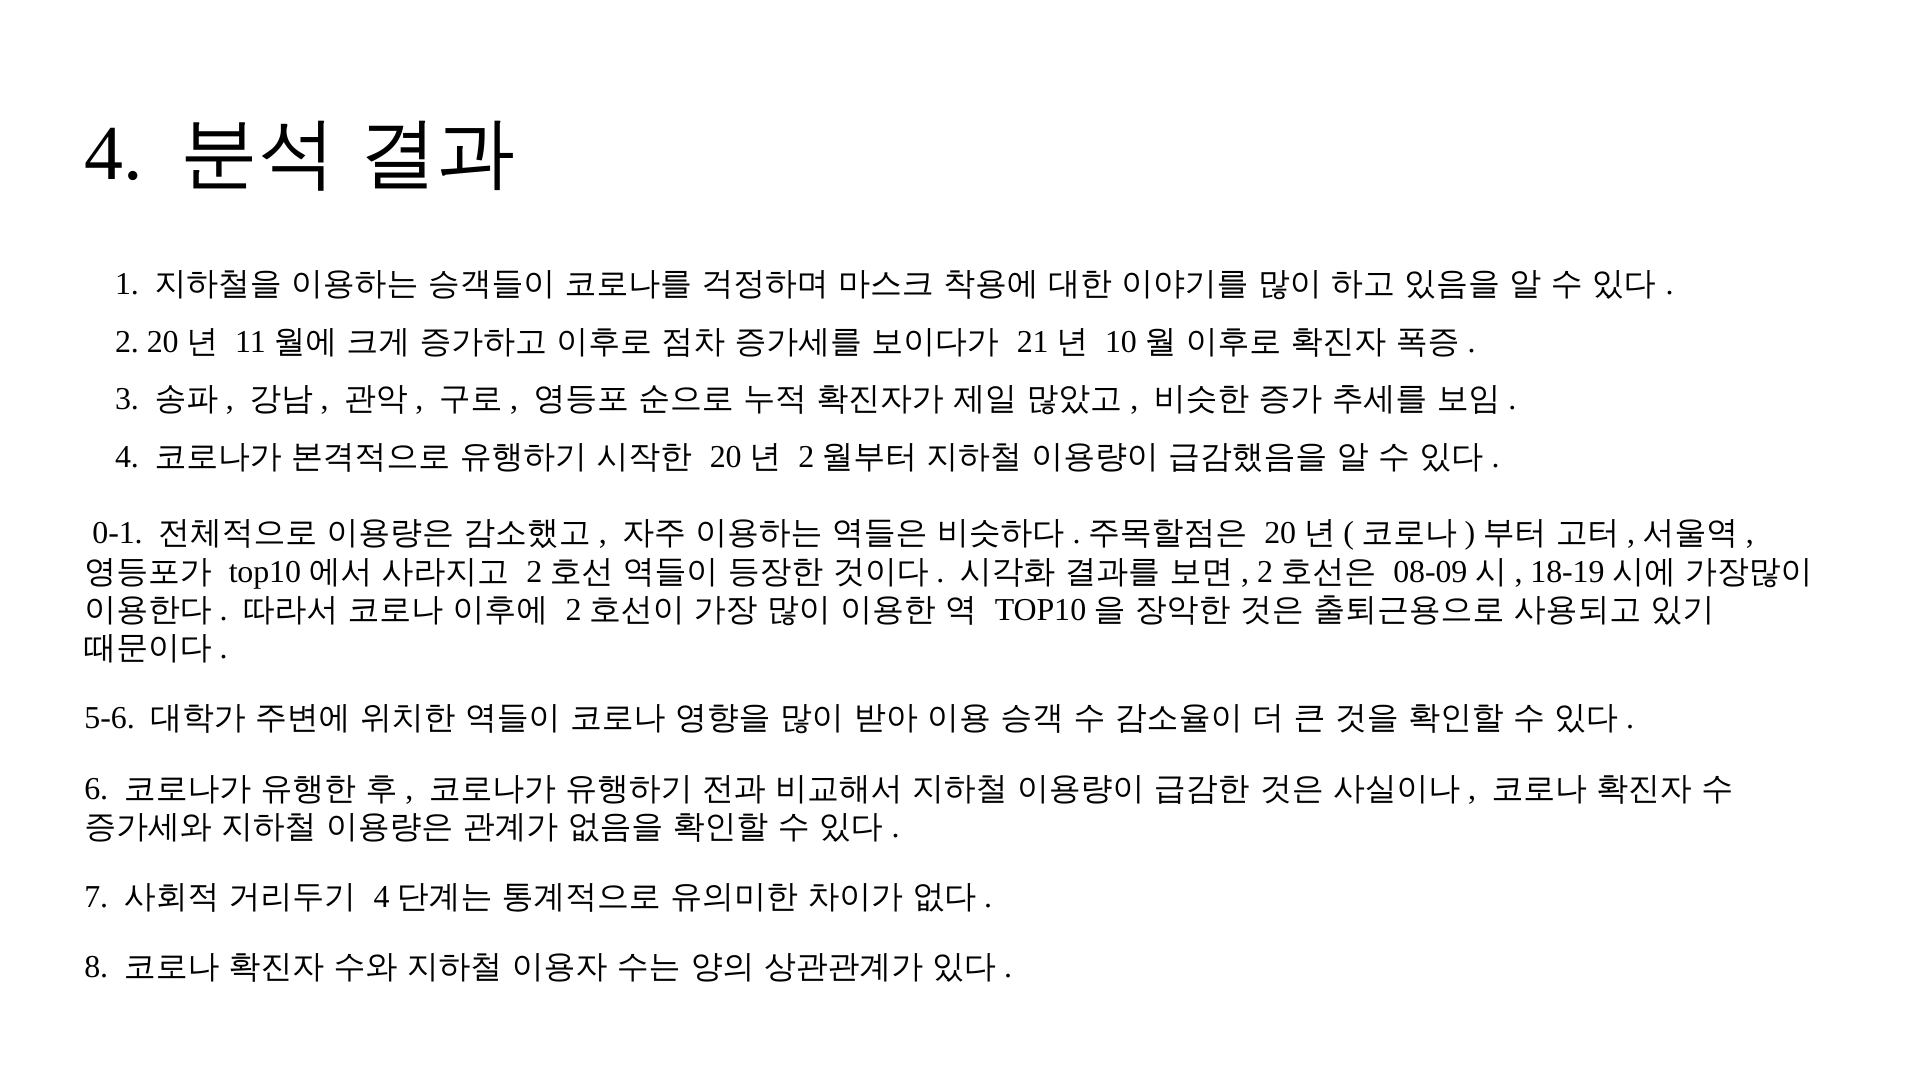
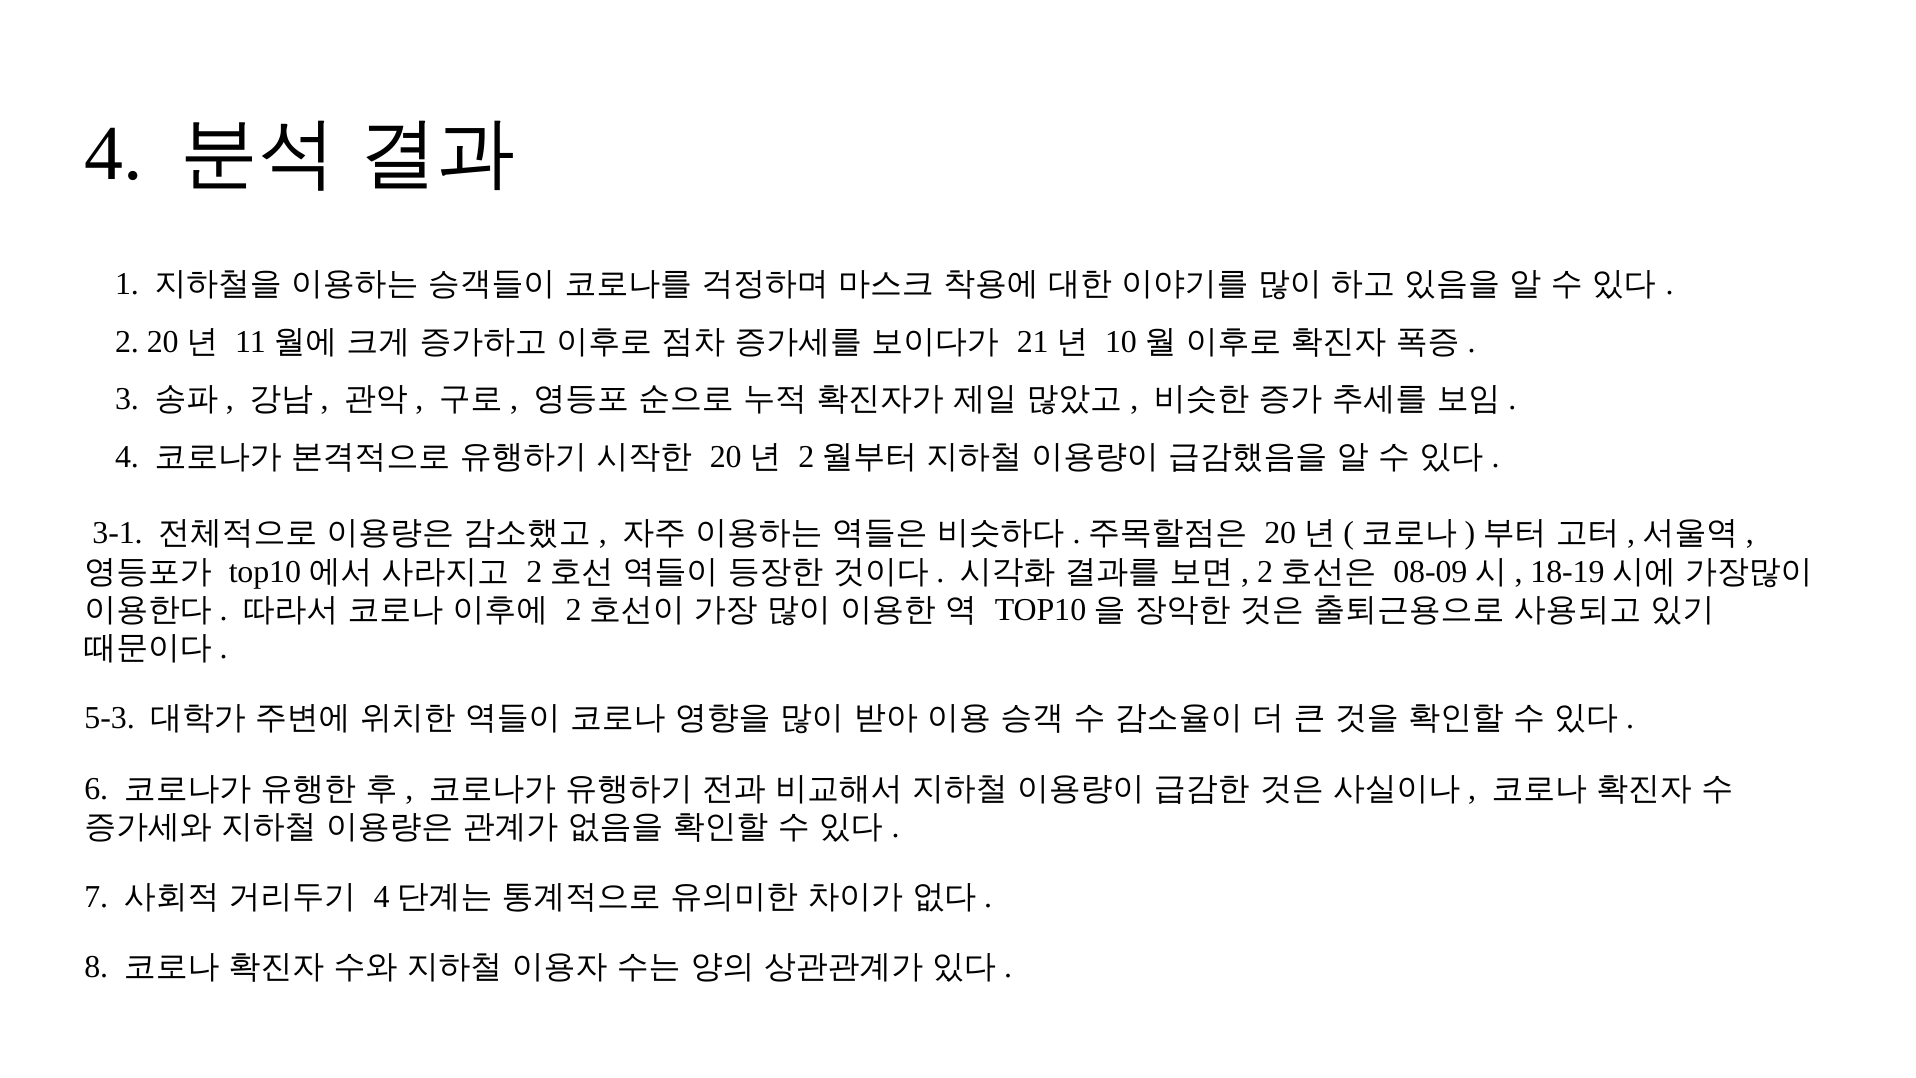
0-1: 0-1 -> 3-1
5-6: 5-6 -> 5-3
